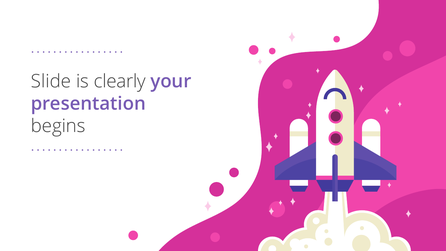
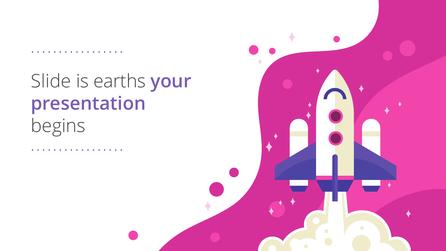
clearly: clearly -> earths
